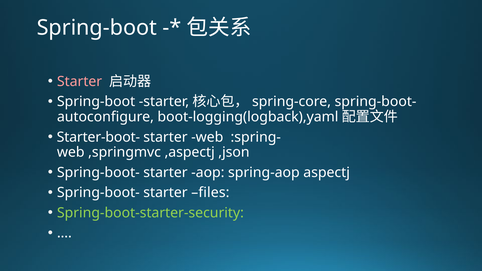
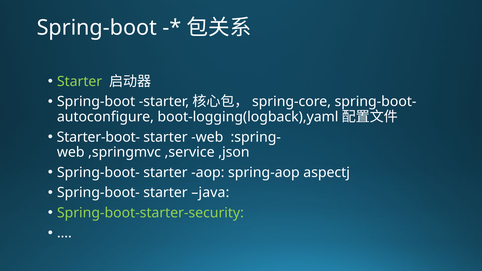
Starter at (80, 81) colour: pink -> light green
,aspectj: ,aspectj -> ,service
files: files -> java
